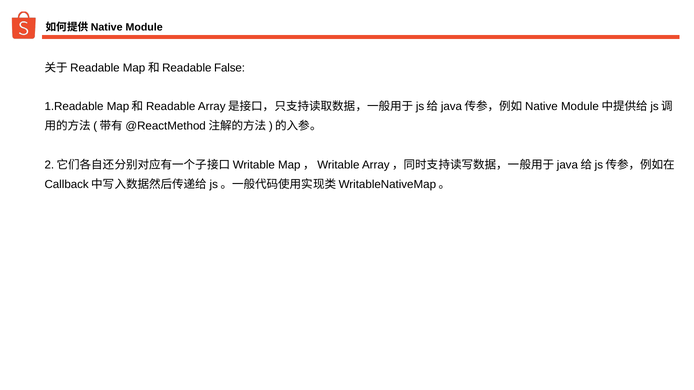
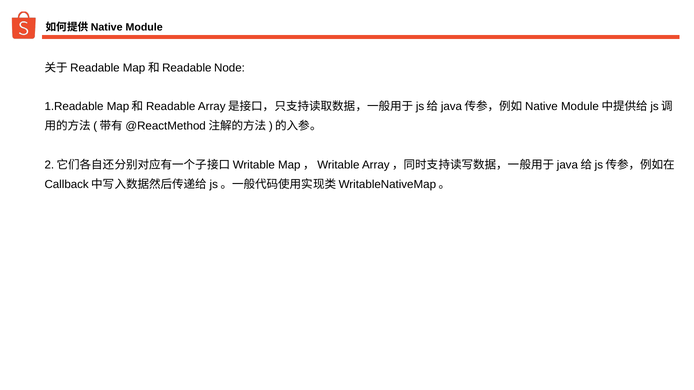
False: False -> Node
